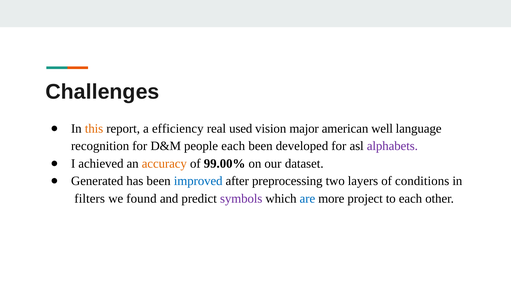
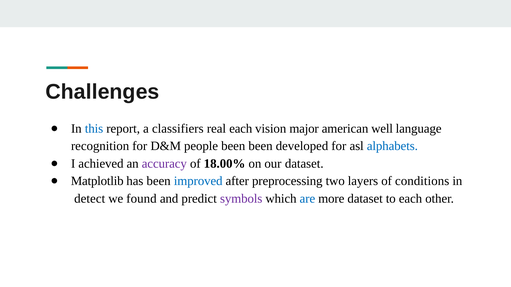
this colour: orange -> blue
efficiency: efficiency -> classifiers
real used: used -> each
people each: each -> been
alphabets colour: purple -> blue
accuracy colour: orange -> purple
99.00%: 99.00% -> 18.00%
Generated: Generated -> Matplotlib
filters: filters -> detect
more project: project -> dataset
